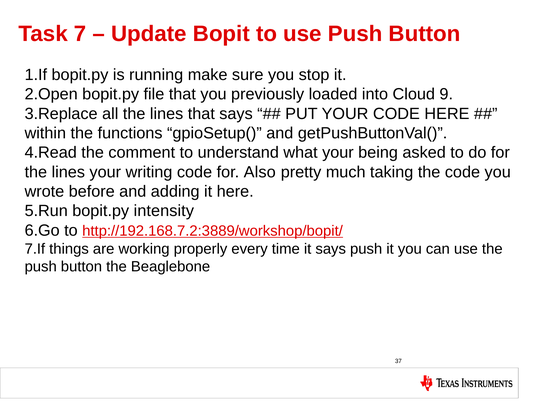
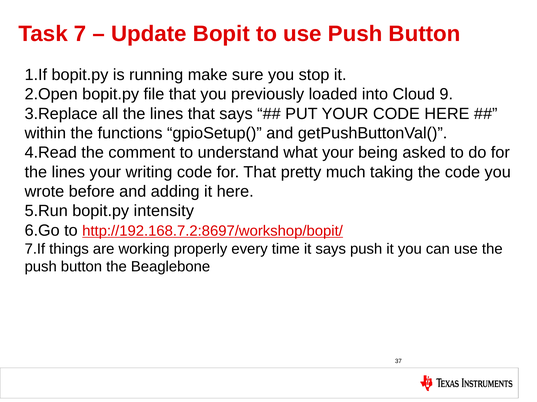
for Also: Also -> That
http://192.168.7.2:3889/workshop/bopit/: http://192.168.7.2:3889/workshop/bopit/ -> http://192.168.7.2:8697/workshop/bopit/
